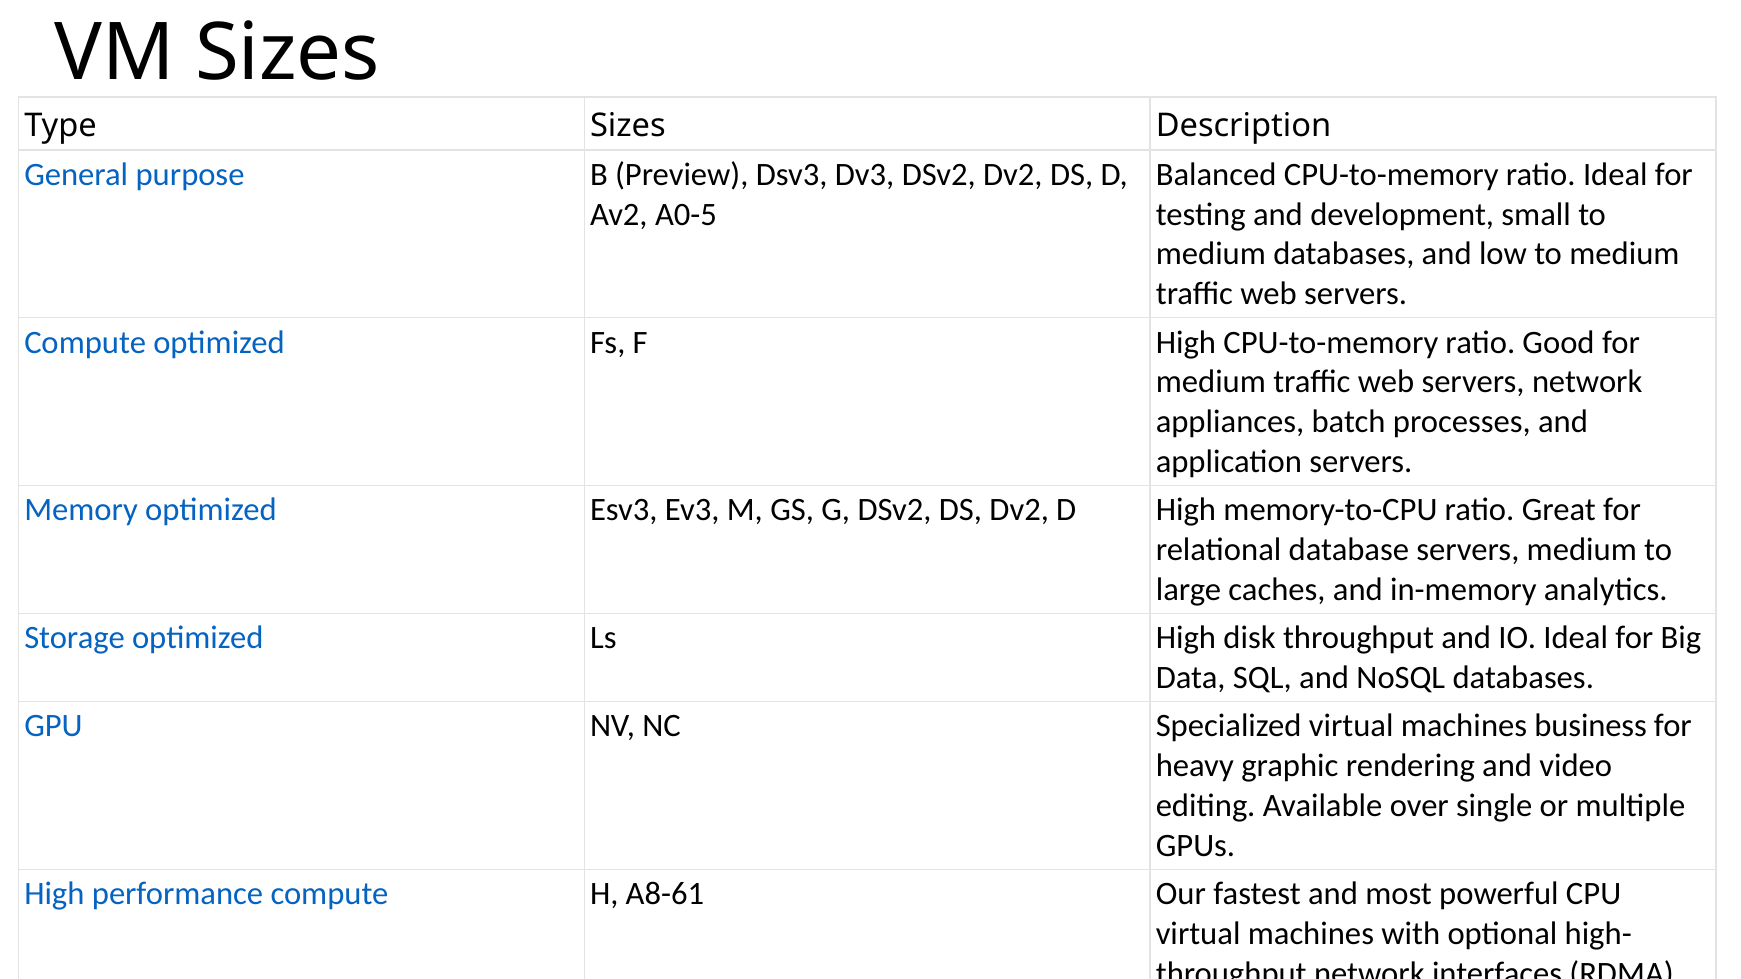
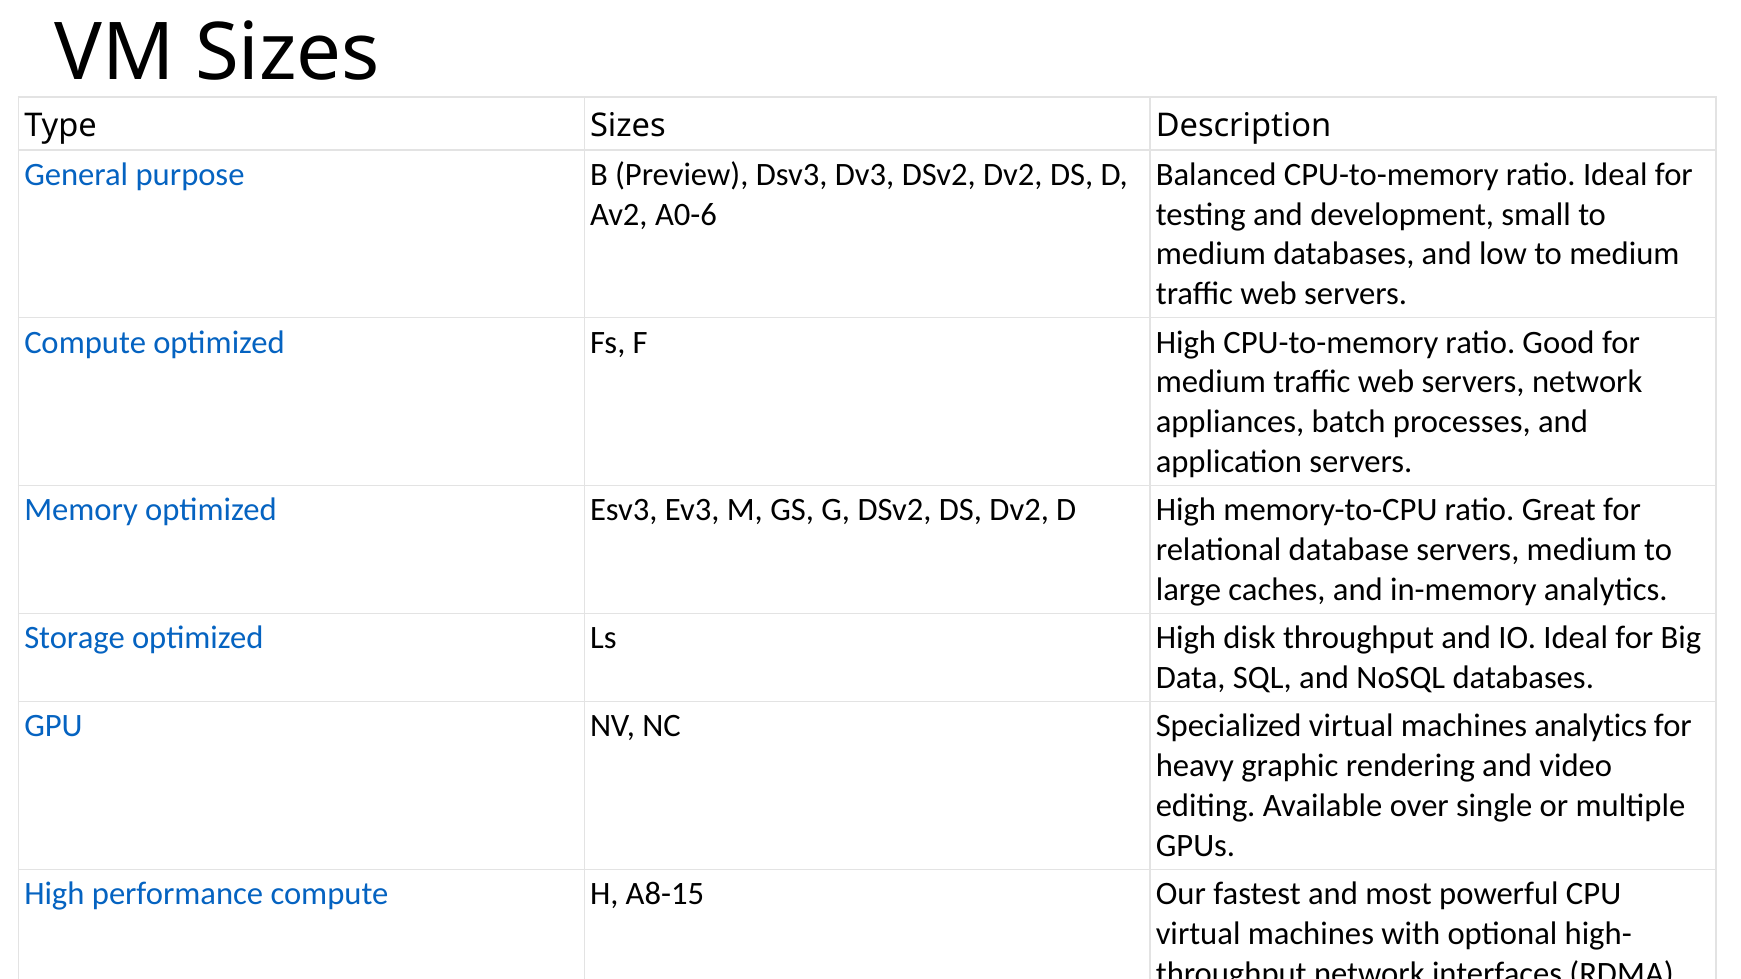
A0-5: A0-5 -> A0-6
machines business: business -> analytics
A8-61: A8-61 -> A8-15
